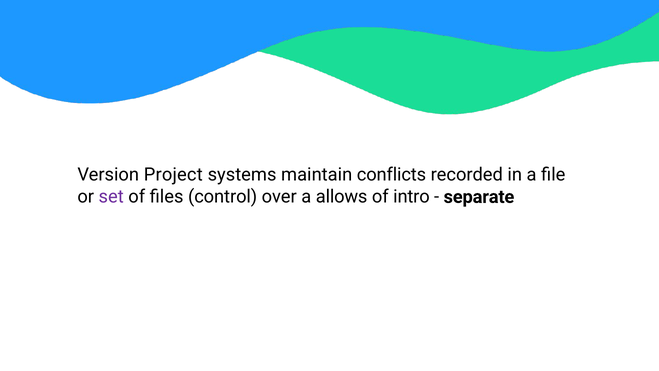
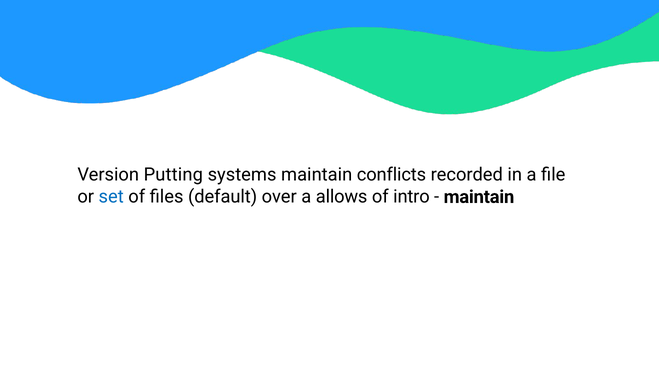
Project: Project -> Putting
set colour: purple -> blue
control: control -> default
separate at (479, 197): separate -> maintain
